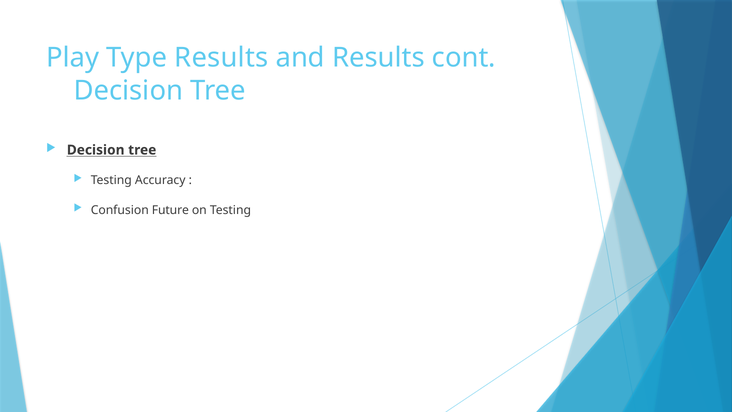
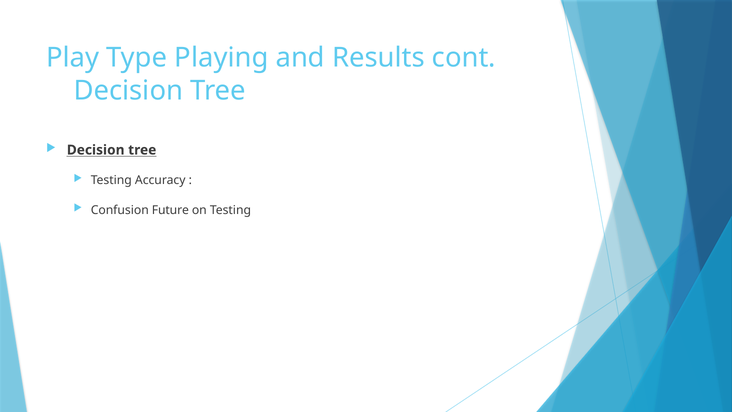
Type Results: Results -> Playing
